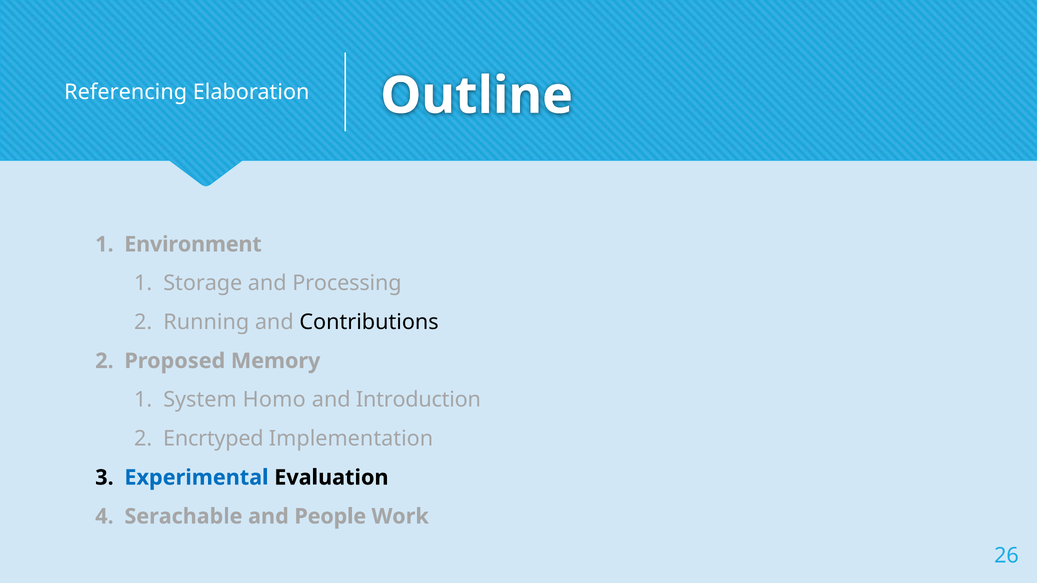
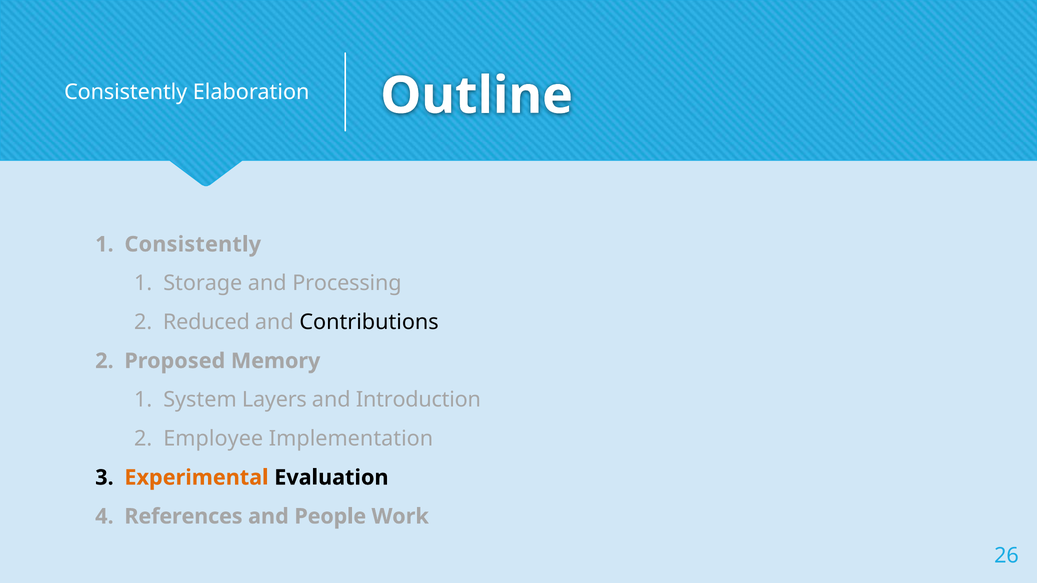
Referencing at (126, 92): Referencing -> Consistently
Environment at (193, 244): Environment -> Consistently
Running: Running -> Reduced
Homo: Homo -> Layers
Encrtyped: Encrtyped -> Employee
Experimental colour: blue -> orange
Serachable: Serachable -> References
